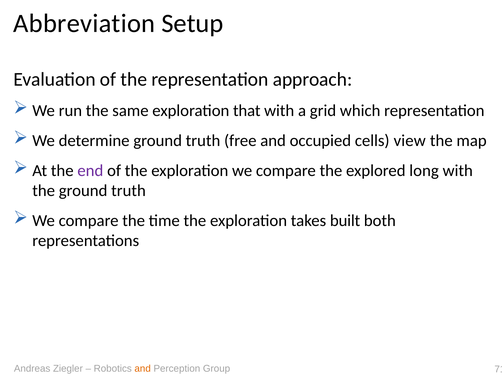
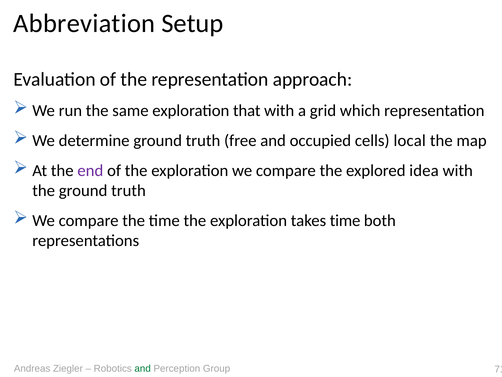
view: view -> local
long: long -> idea
takes built: built -> time
and at (143, 368) colour: orange -> green
